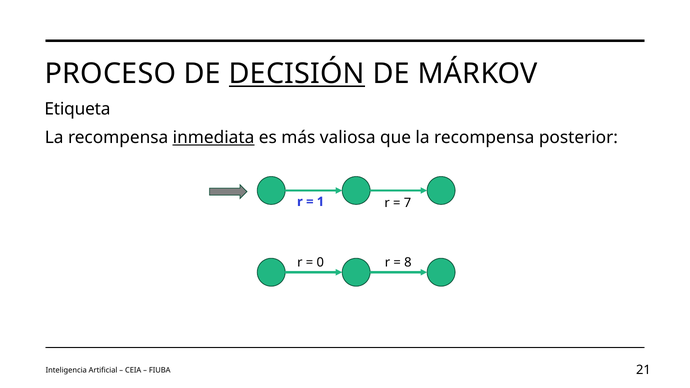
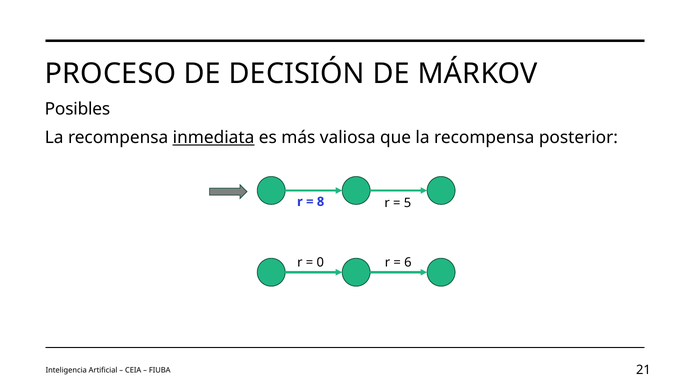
DECISIÓN underline: present -> none
Etiqueta: Etiqueta -> Posibles
1: 1 -> 8
7: 7 -> 5
8: 8 -> 6
